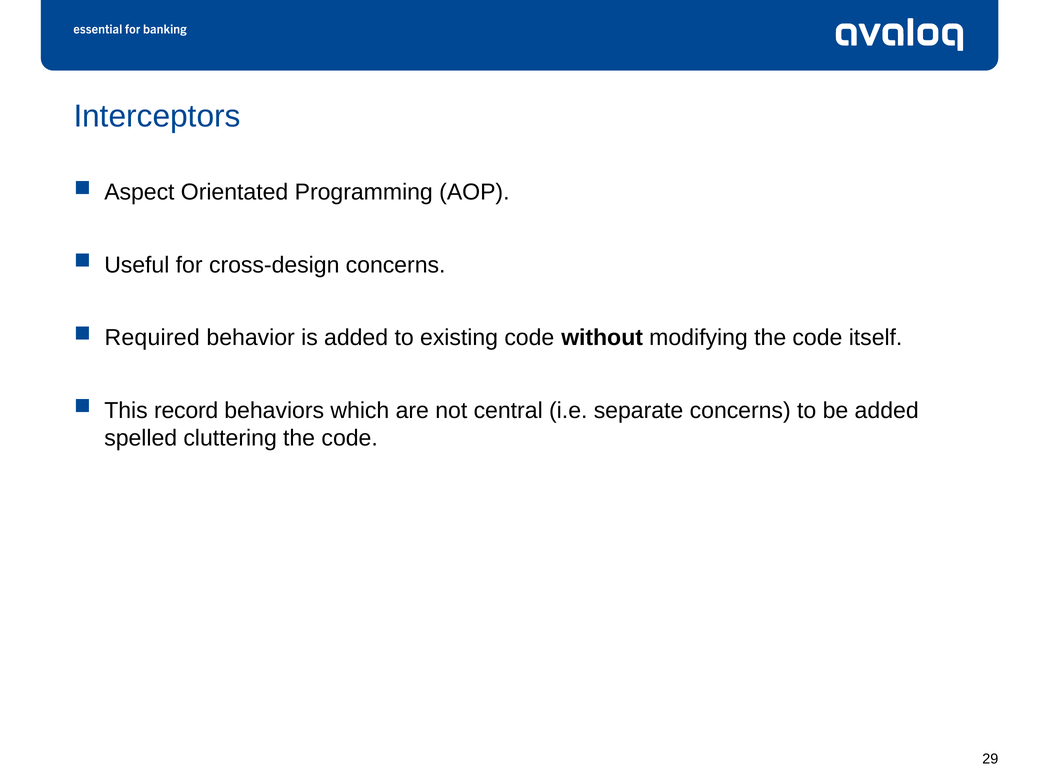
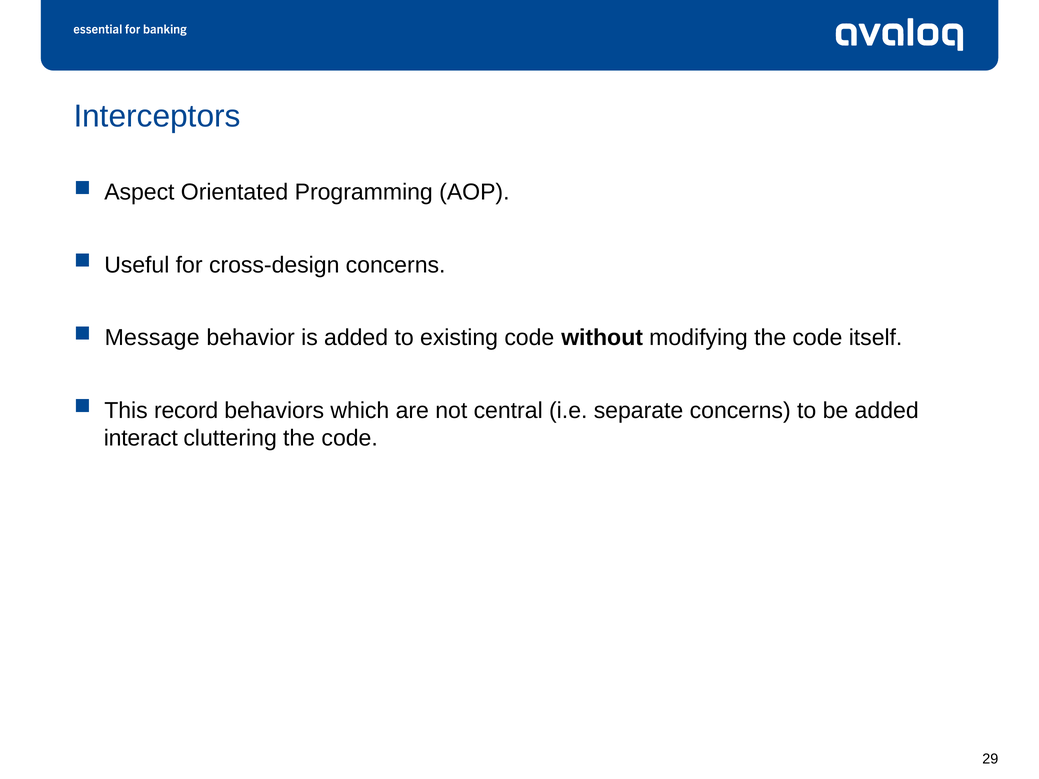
Required: Required -> Message
spelled: spelled -> interact
